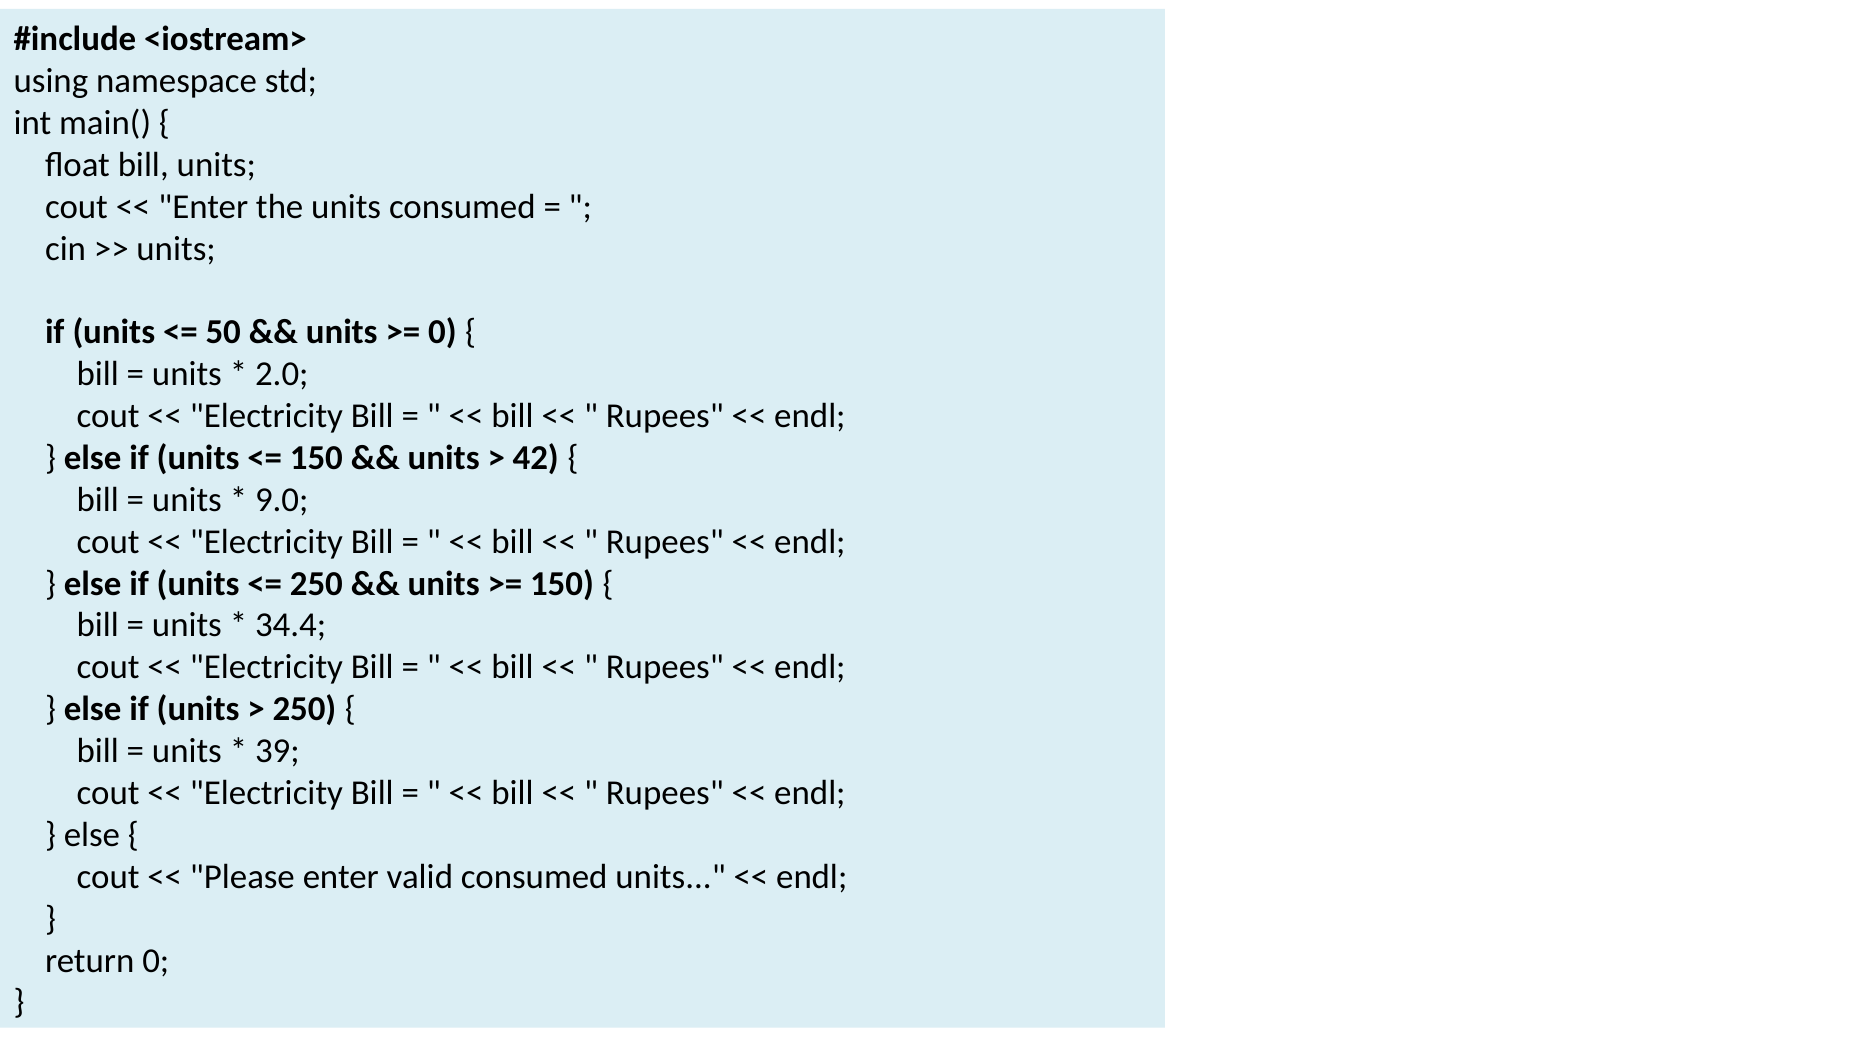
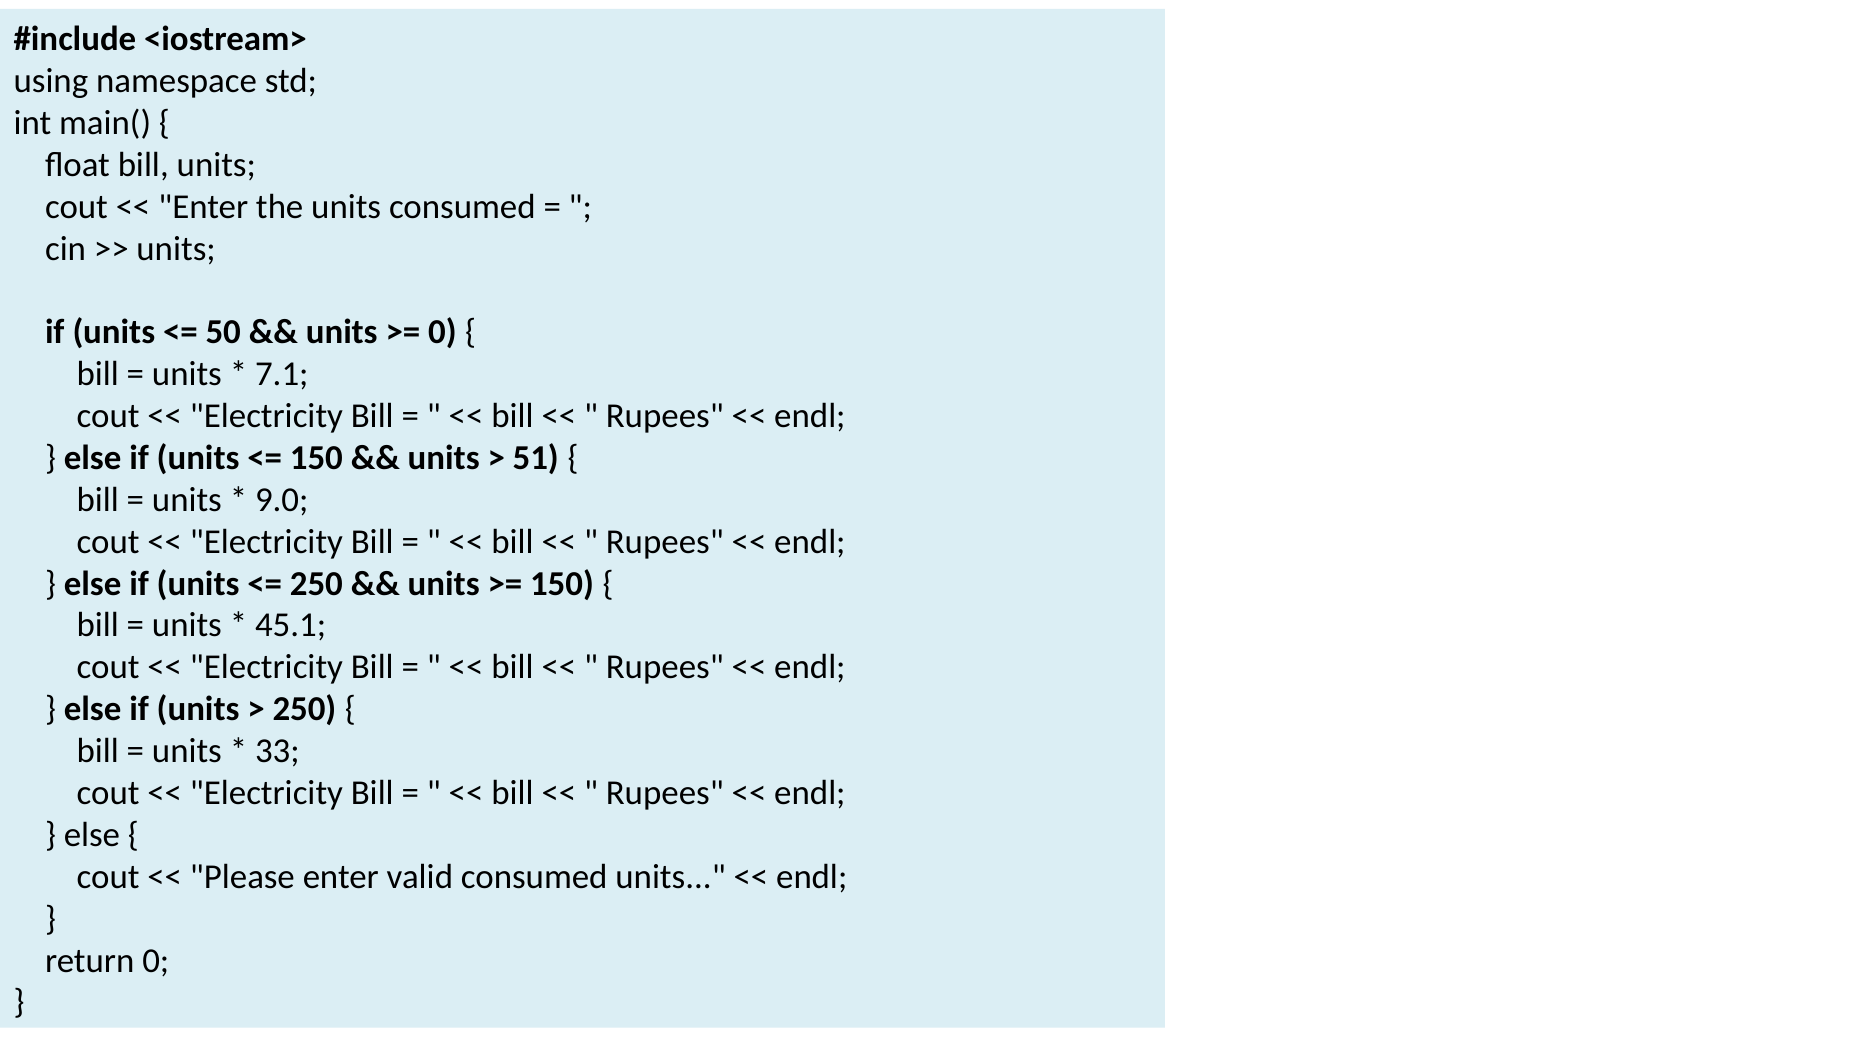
2.0: 2.0 -> 7.1
42: 42 -> 51
34.4: 34.4 -> 45.1
39: 39 -> 33
